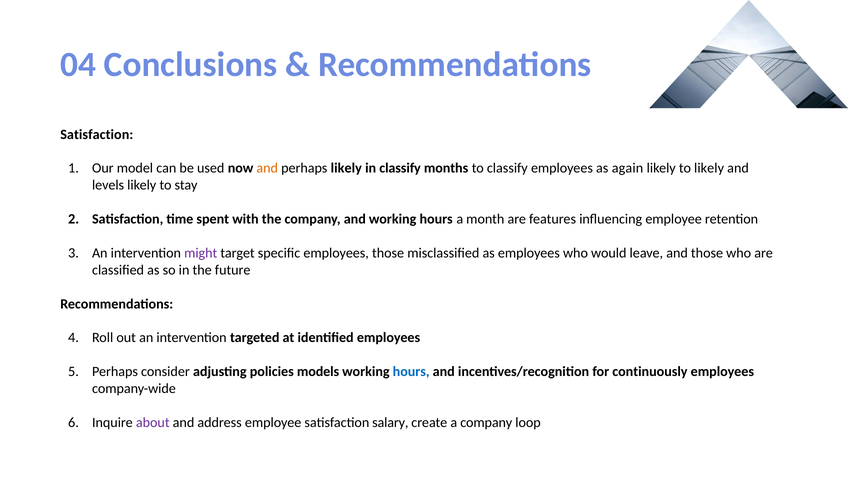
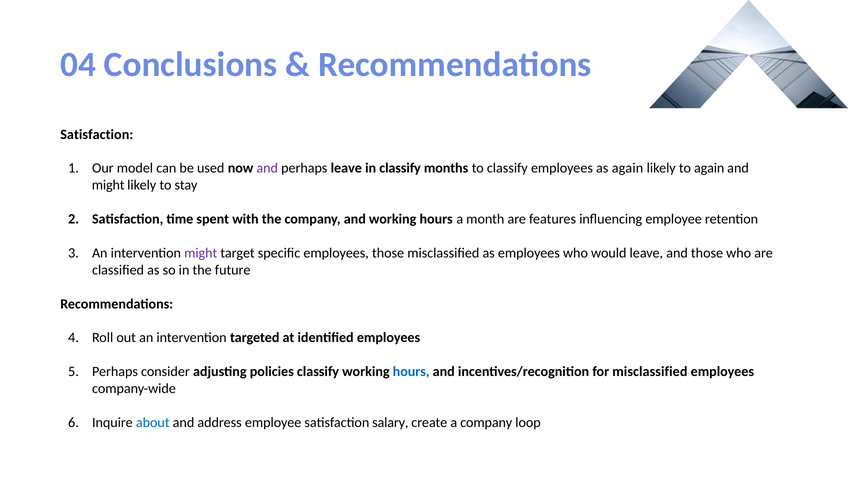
and at (267, 168) colour: orange -> purple
perhaps likely: likely -> leave
to likely: likely -> again
levels at (108, 185): levels -> might
policies models: models -> classify
for continuously: continuously -> misclassified
about colour: purple -> blue
